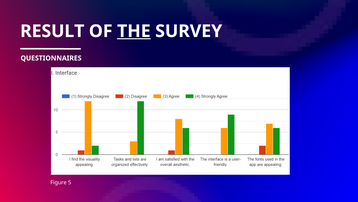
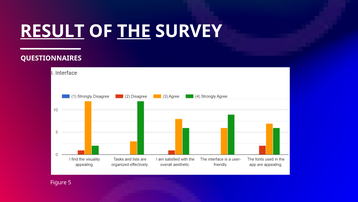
RESULT underline: none -> present
